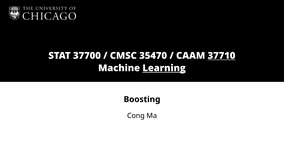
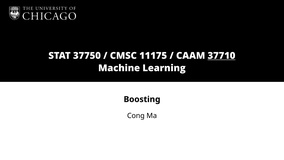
37700: 37700 -> 37750
35470: 35470 -> 11175
Learning underline: present -> none
